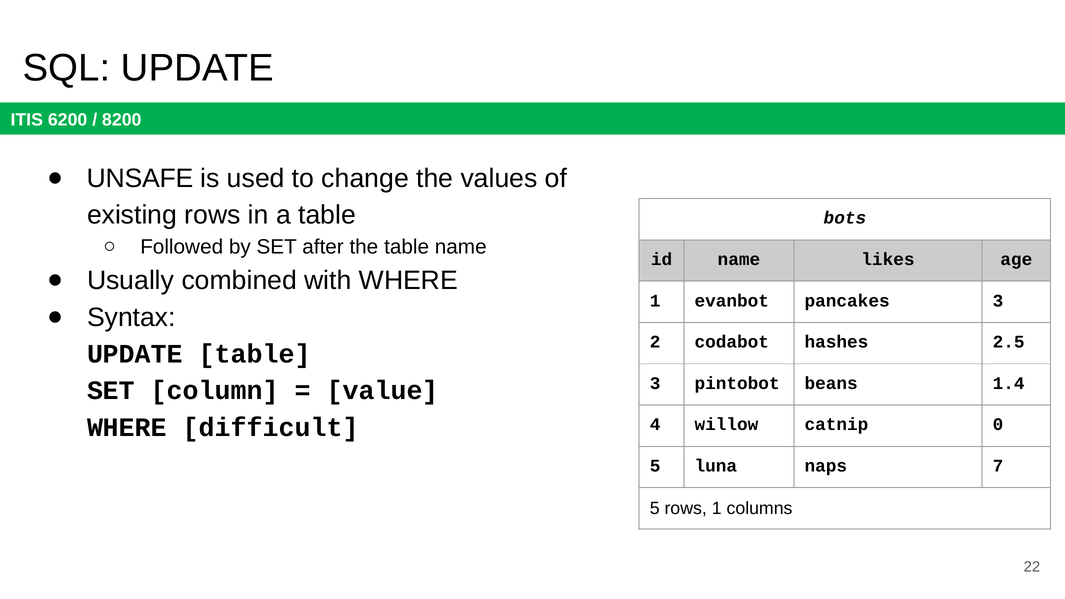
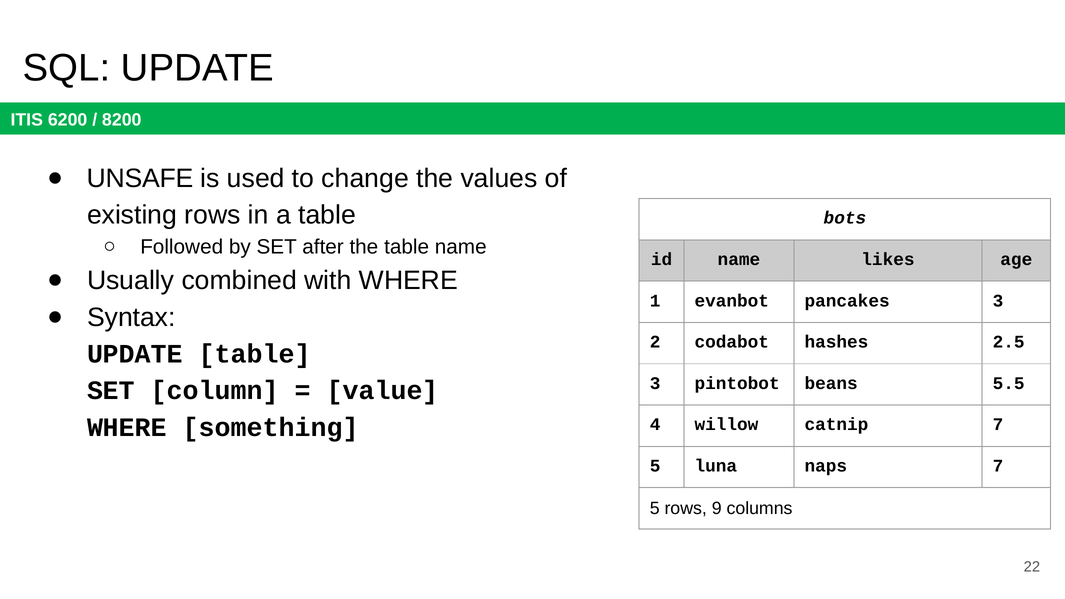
1.4: 1.4 -> 5.5
difficult: difficult -> something
catnip 0: 0 -> 7
rows 1: 1 -> 9
